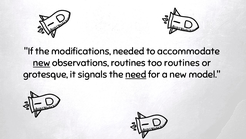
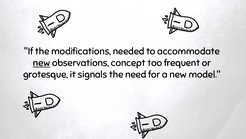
observations routines: routines -> concept
too routines: routines -> frequent
need underline: present -> none
